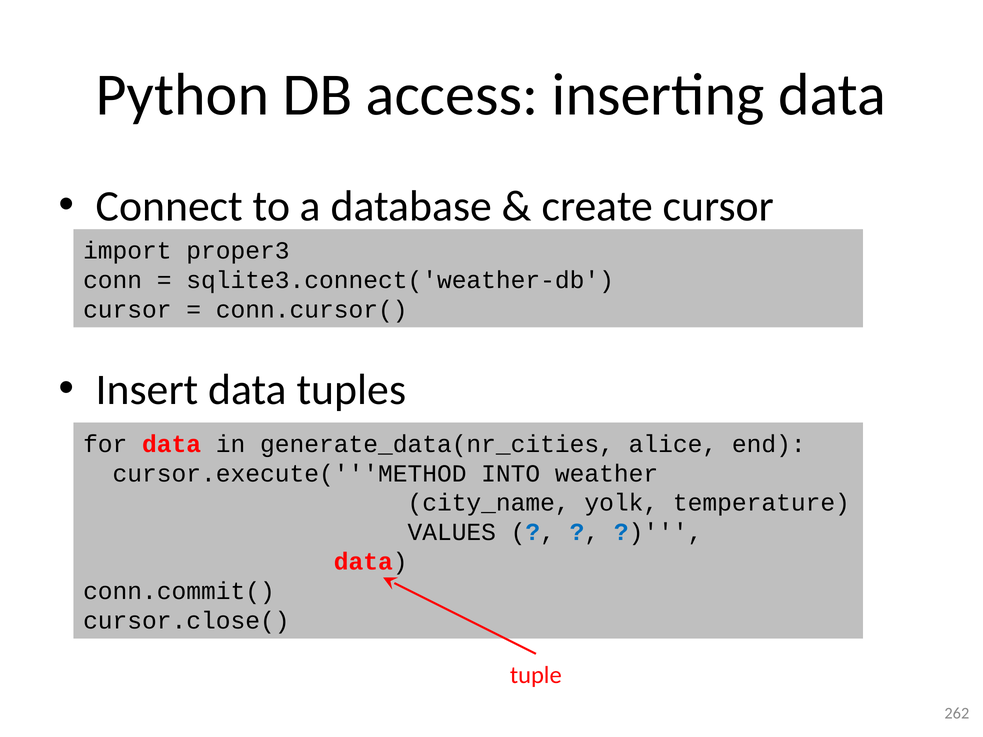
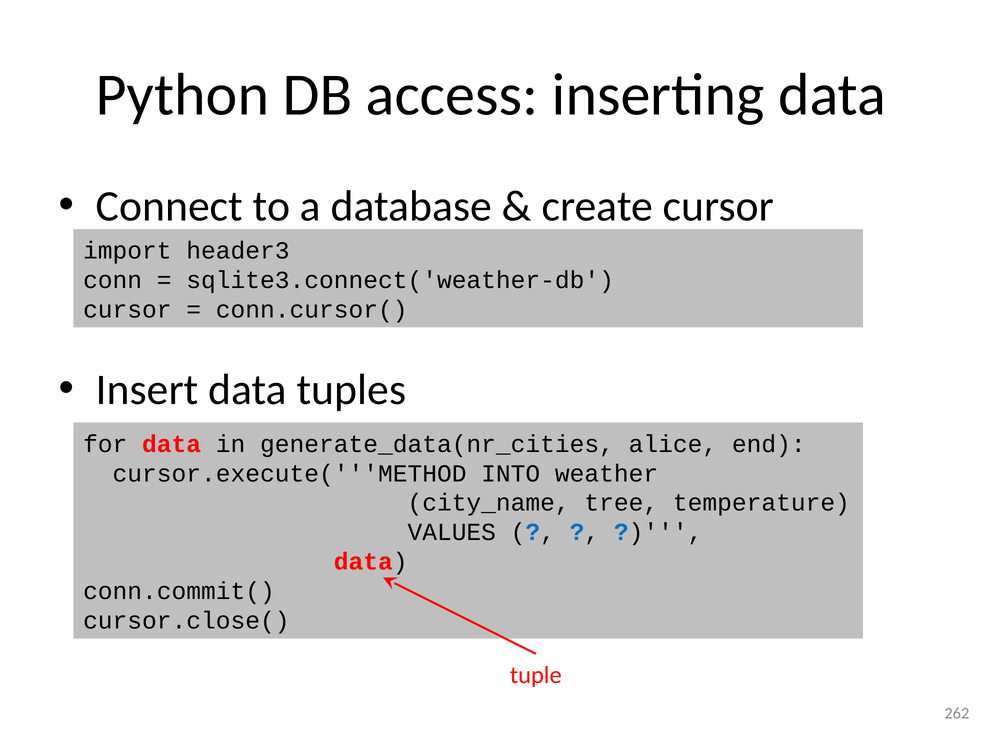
proper3: proper3 -> header3
yolk: yolk -> tree
